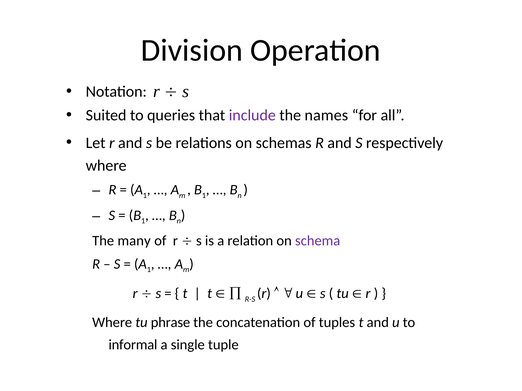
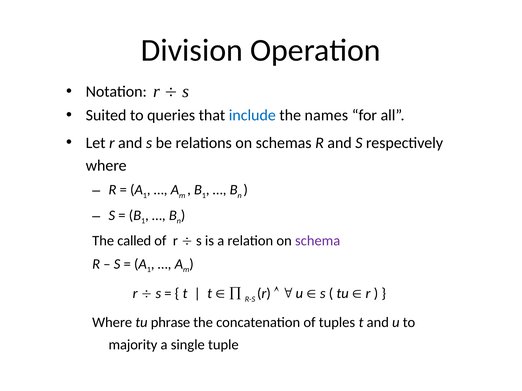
include colour: purple -> blue
many: many -> called
informal: informal -> majority
